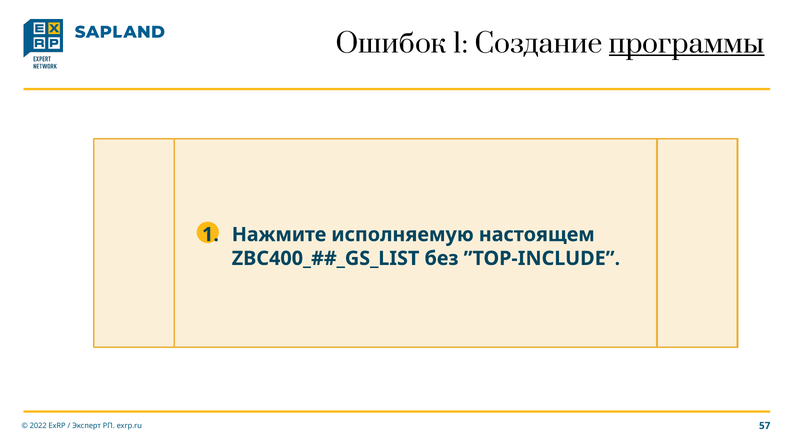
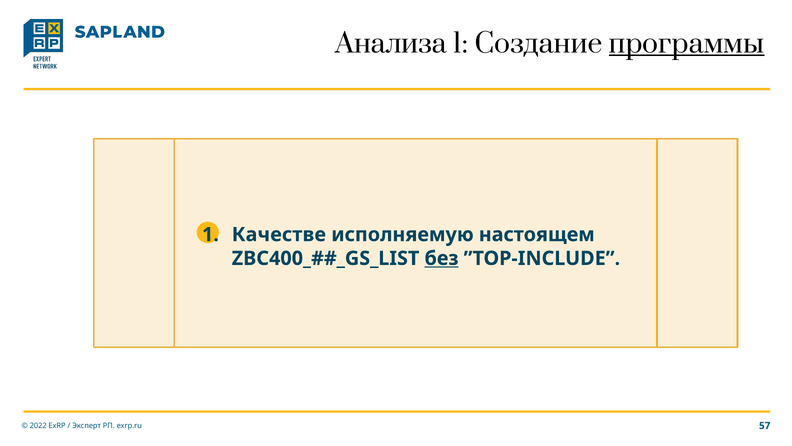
Ошибок: Ошибок -> Анализа
Нажмите: Нажмите -> Качестве
без underline: none -> present
